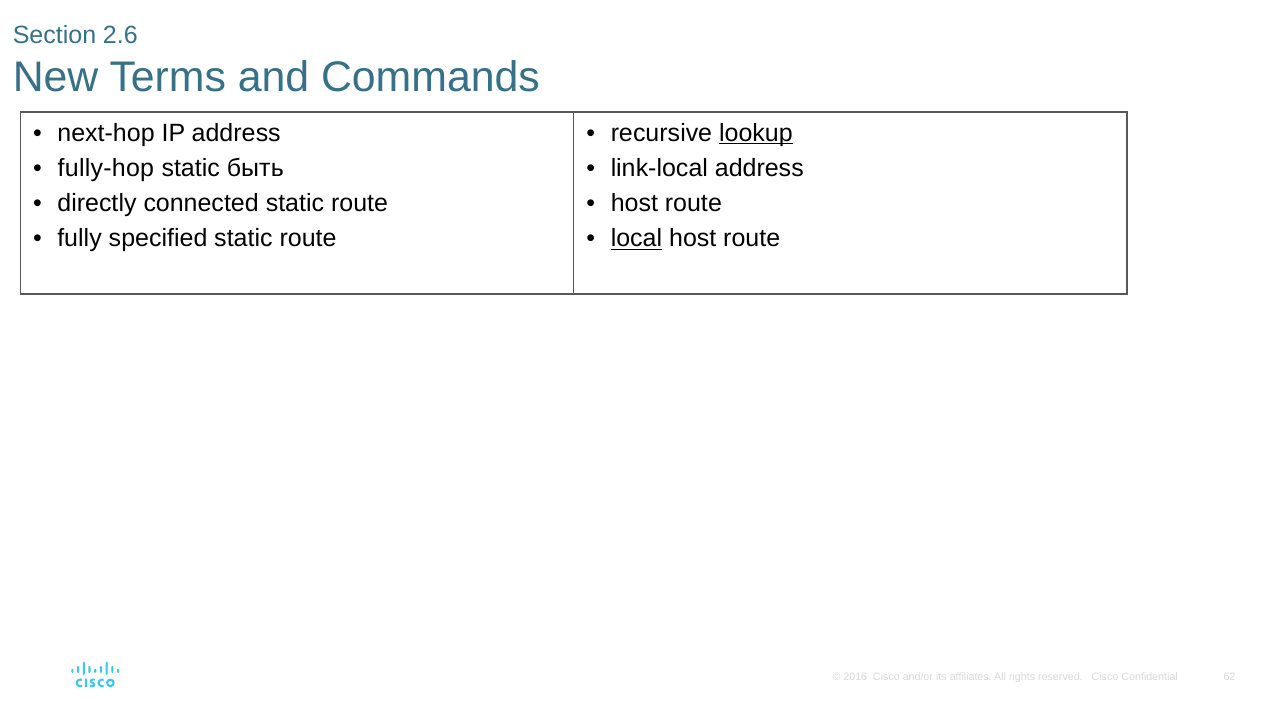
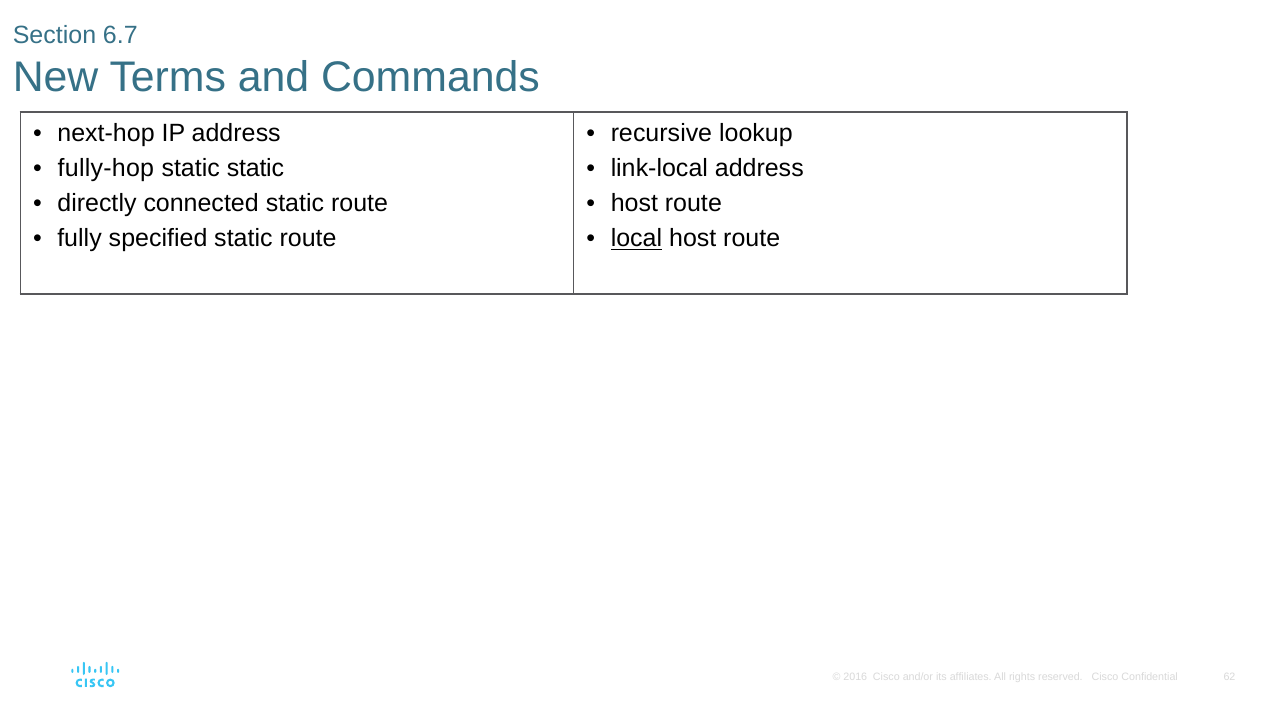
2.6: 2.6 -> 6.7
lookup underline: present -> none
static быть: быть -> static
